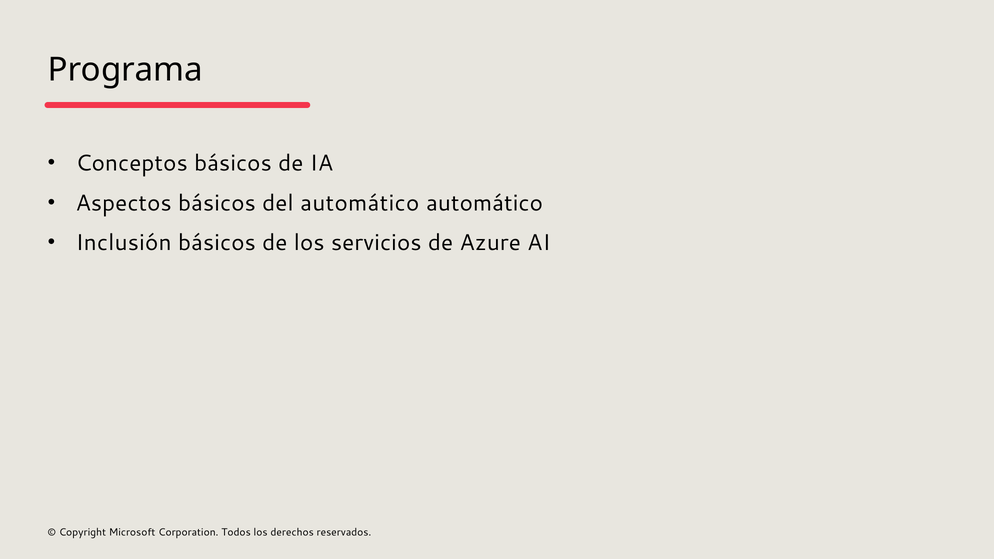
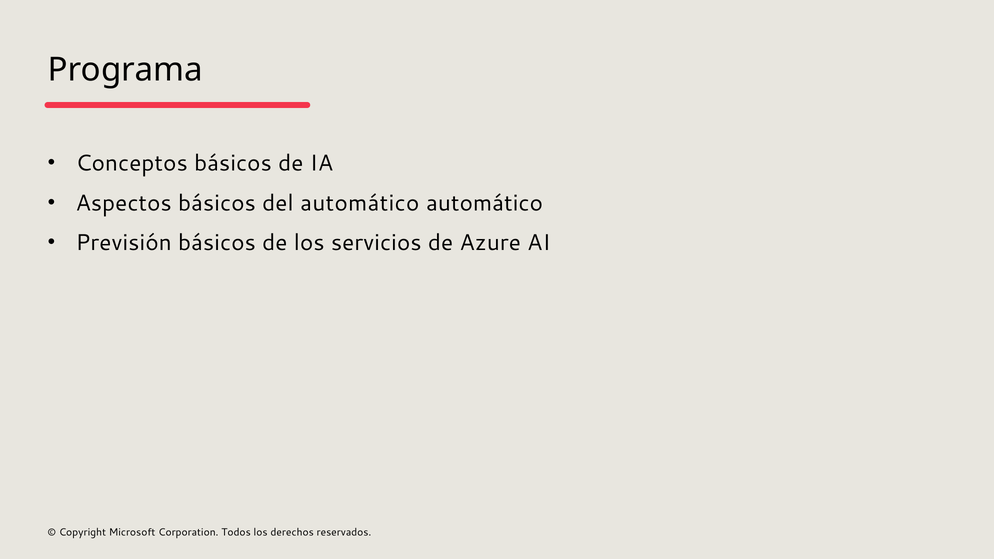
Inclusión: Inclusión -> Previsión
